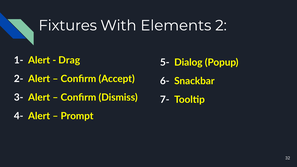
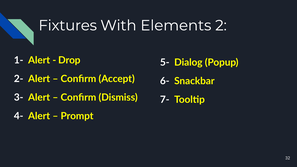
Drag: Drag -> Drop
